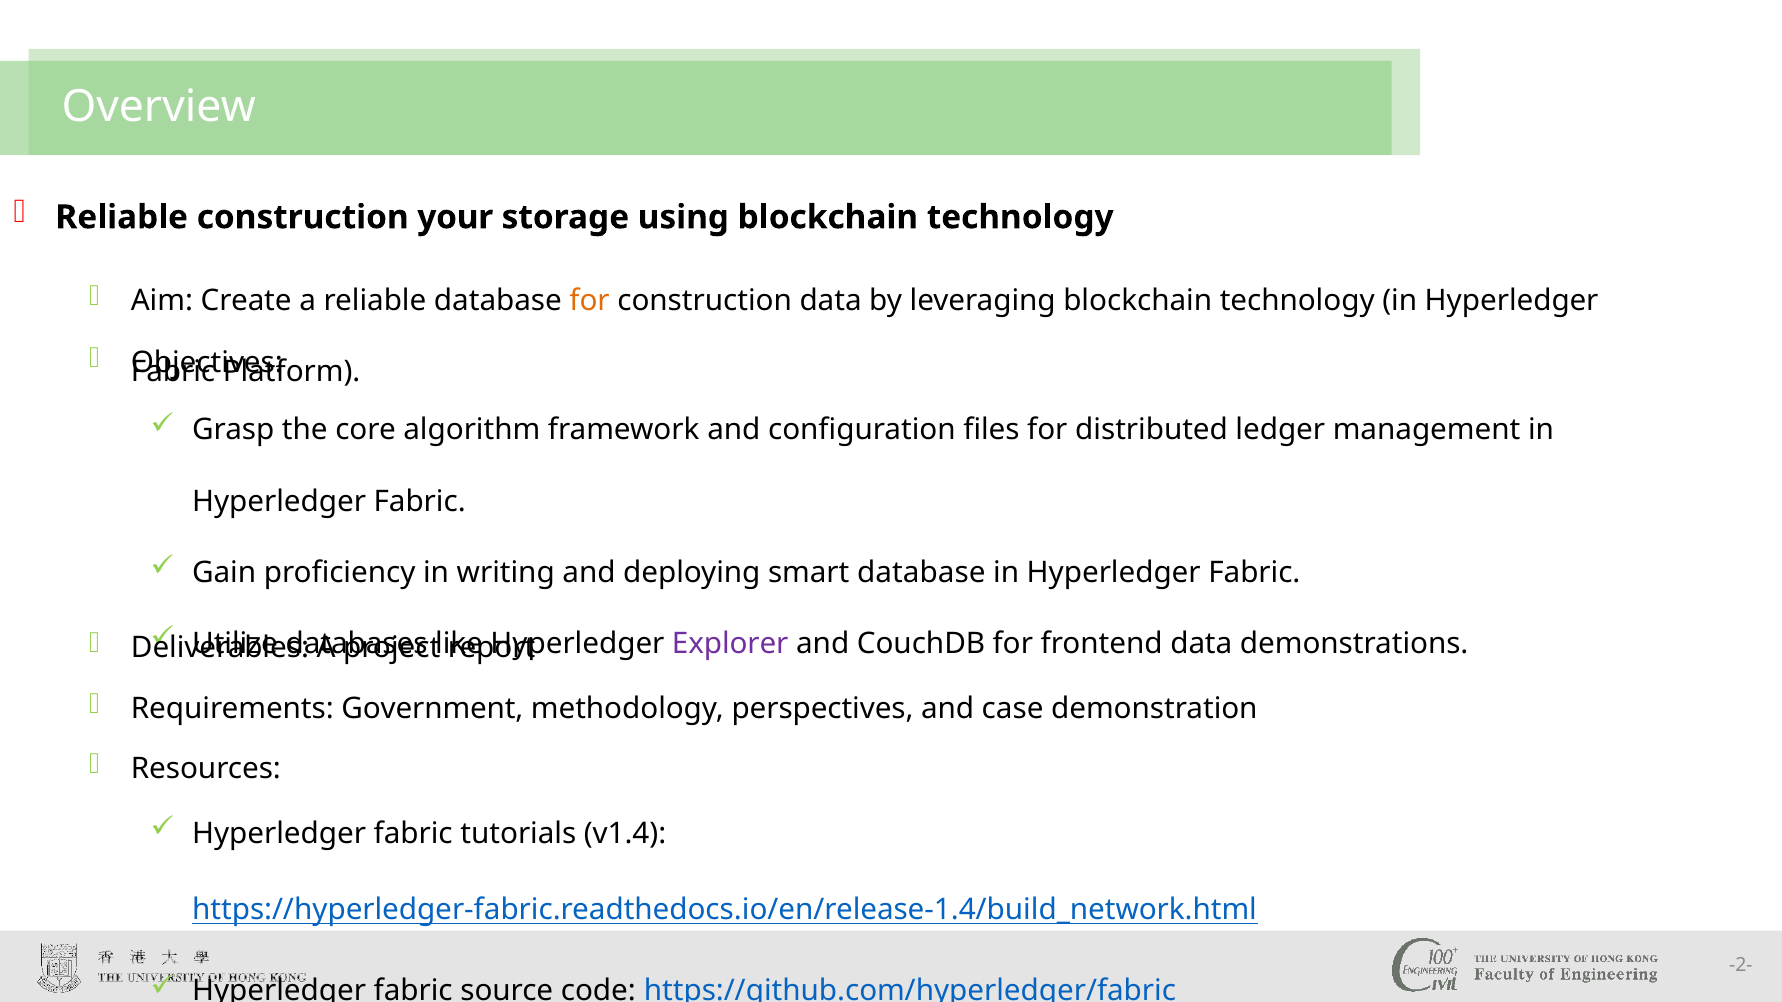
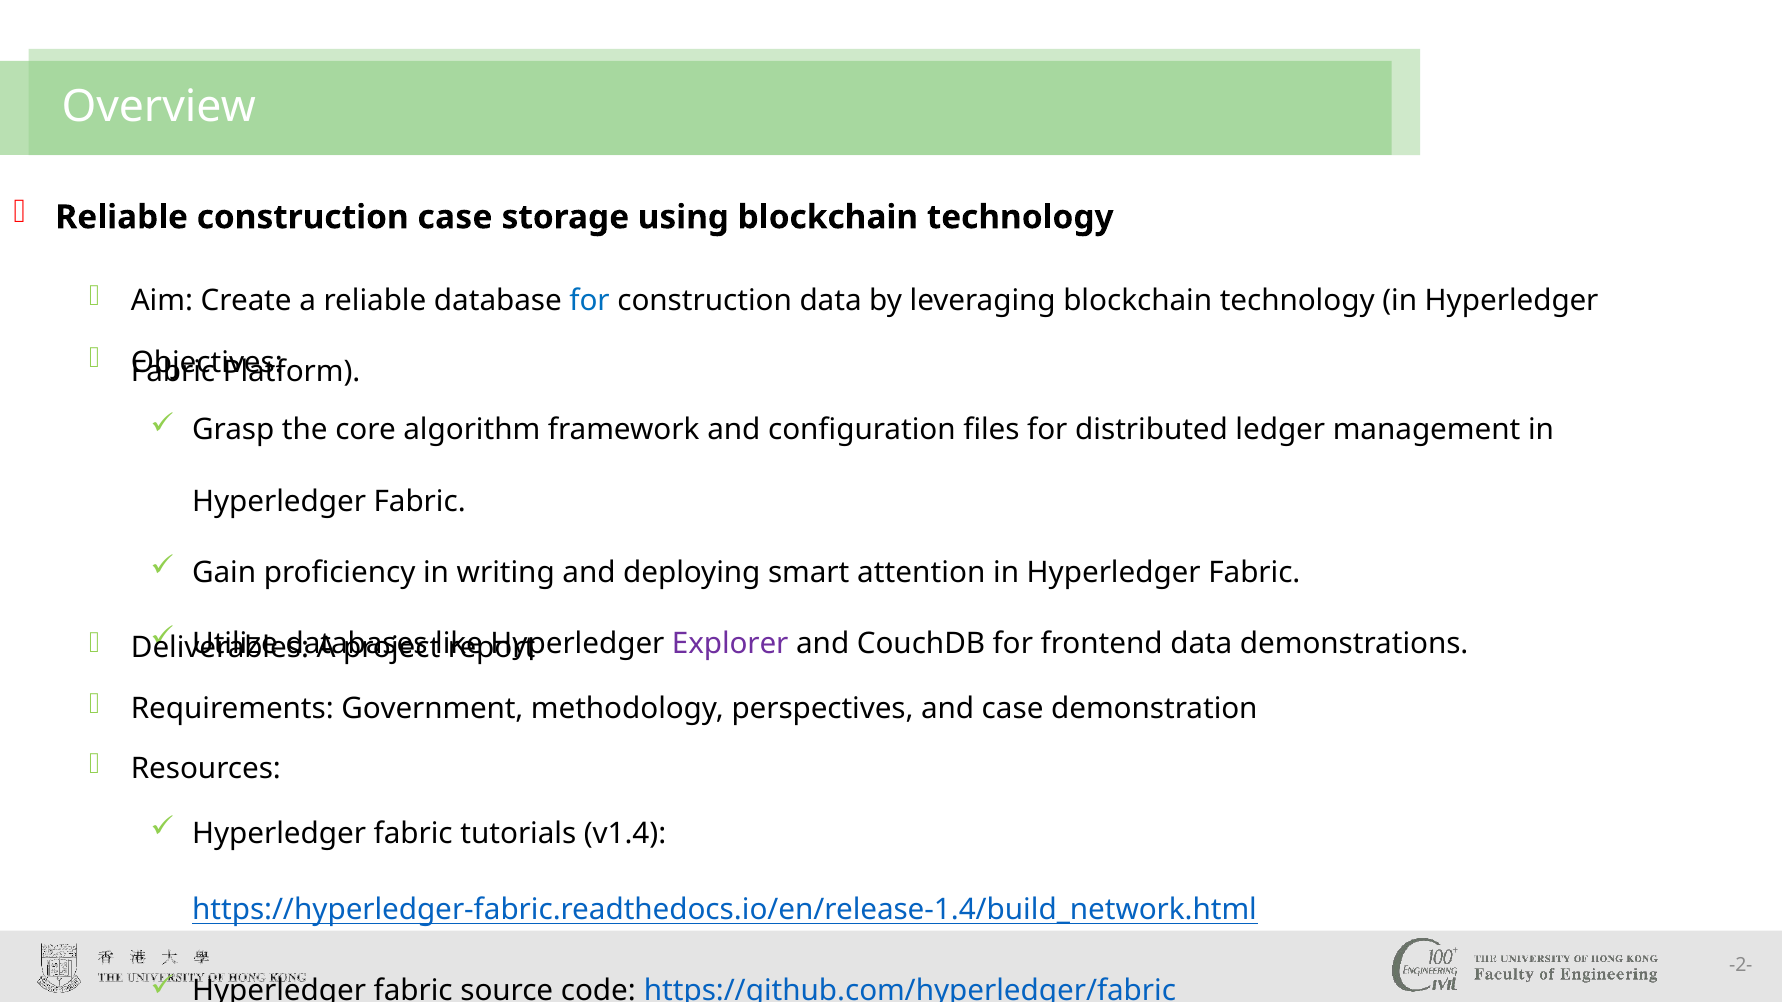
construction your: your -> case
for at (590, 301) colour: orange -> blue
smart database: database -> attention
